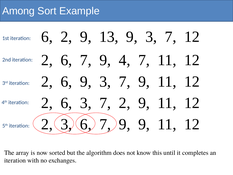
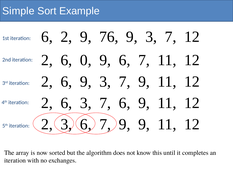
Among: Among -> Simple
13: 13 -> 76
2 6 7: 7 -> 0
9 4: 4 -> 6
7 2: 2 -> 6
